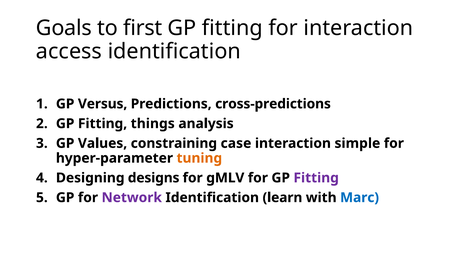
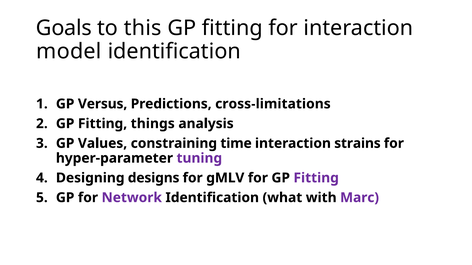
first: first -> this
access: access -> model
cross-predictions: cross-predictions -> cross-limitations
case: case -> time
simple: simple -> strains
tuning colour: orange -> purple
learn: learn -> what
Marc colour: blue -> purple
